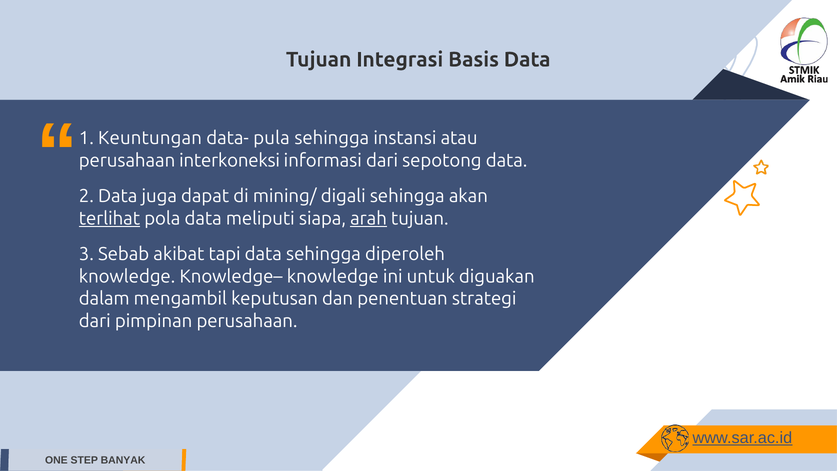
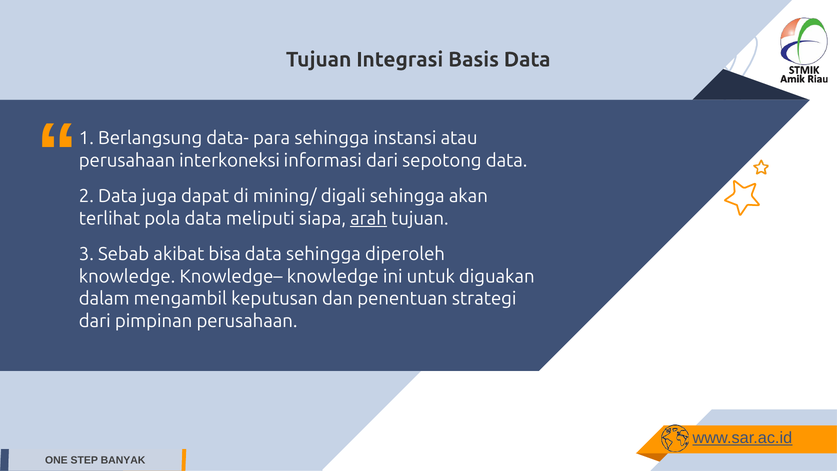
Keuntungan: Keuntungan -> Berlangsung
pula: pula -> para
terlihat underline: present -> none
tapi: tapi -> bisa
